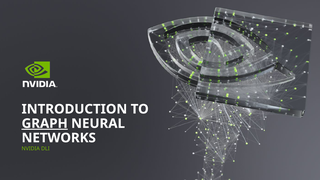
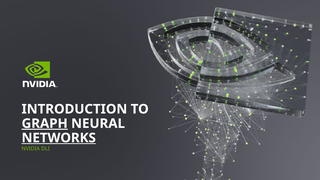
NETWORKS underline: none -> present
